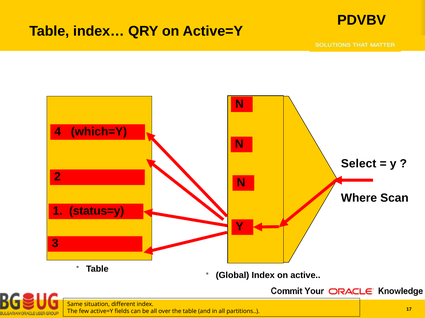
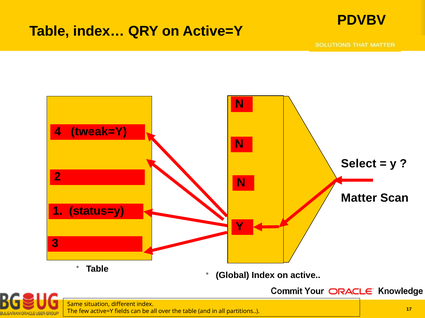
which=Y: which=Y -> tweak=Y
Where: Where -> Matter
